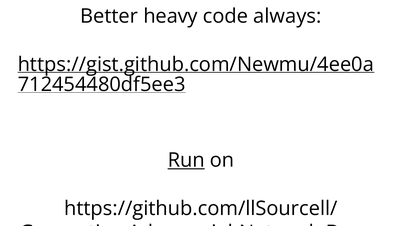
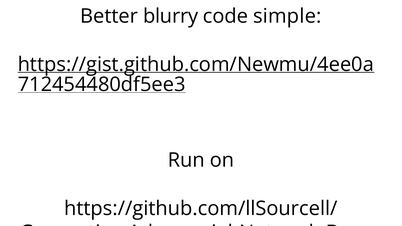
heavy: heavy -> blurry
always: always -> simple
Run underline: present -> none
